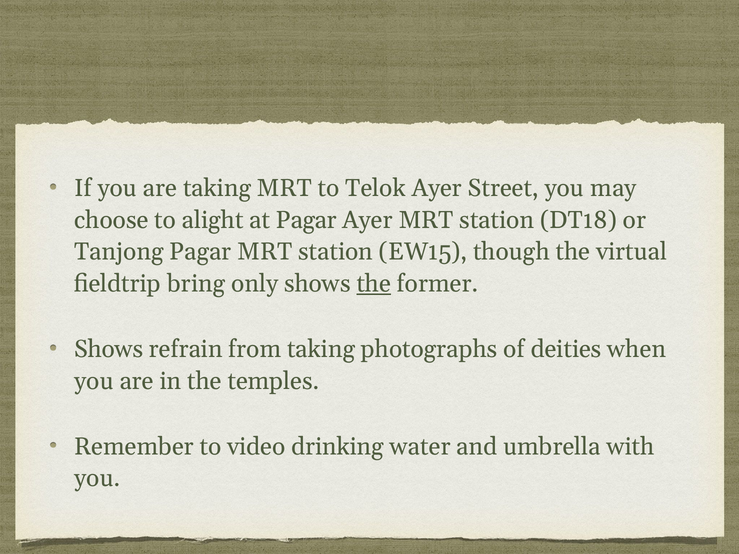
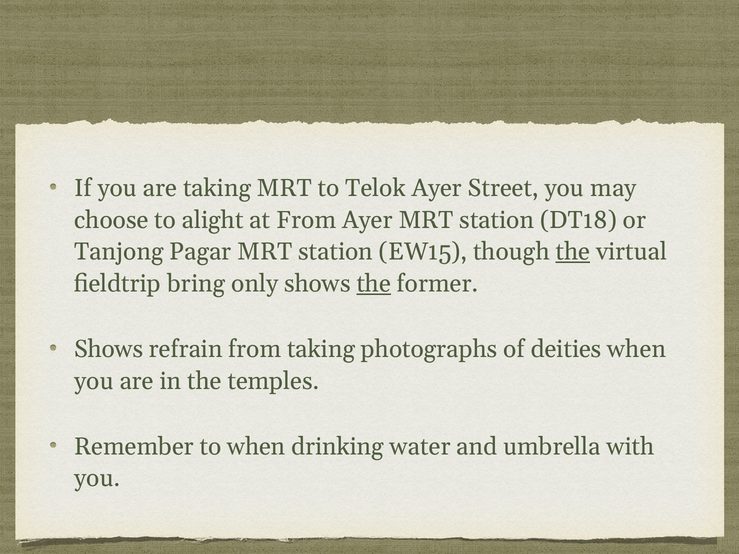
at Pagar: Pagar -> From
the at (573, 252) underline: none -> present
to video: video -> when
